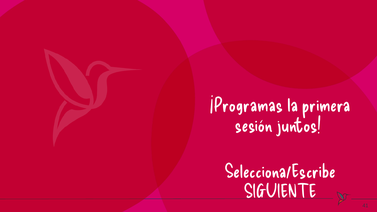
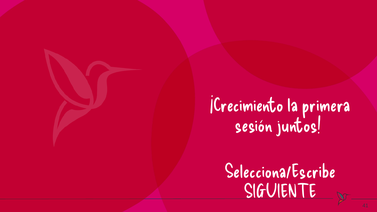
¡Programas: ¡Programas -> ¡Crecimiento
